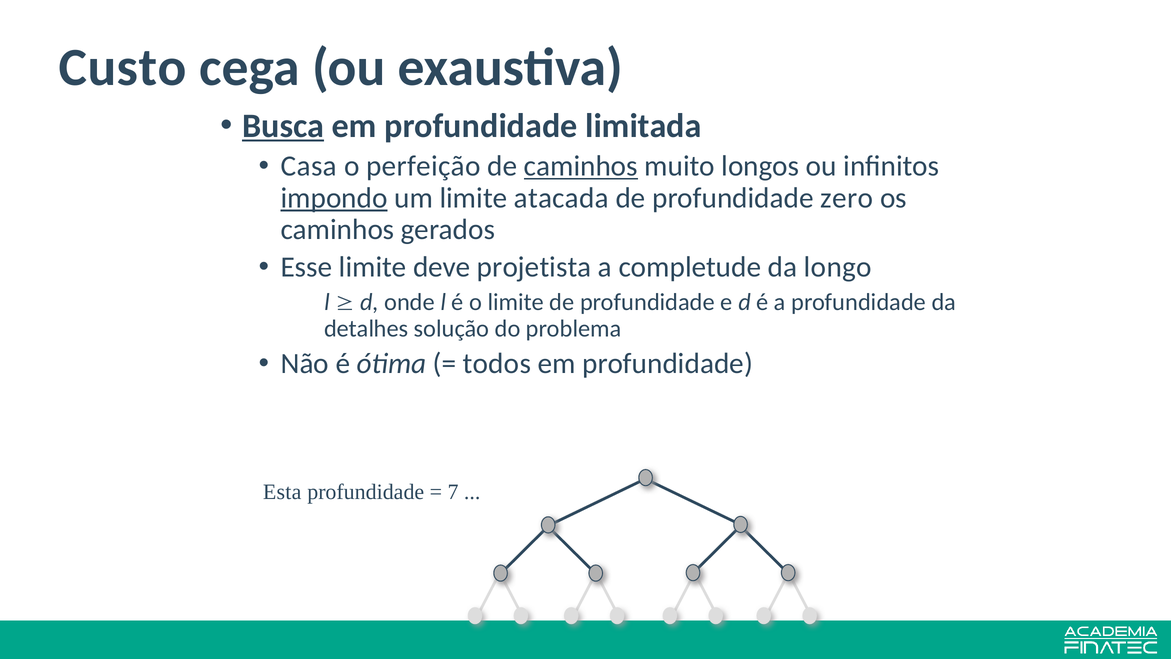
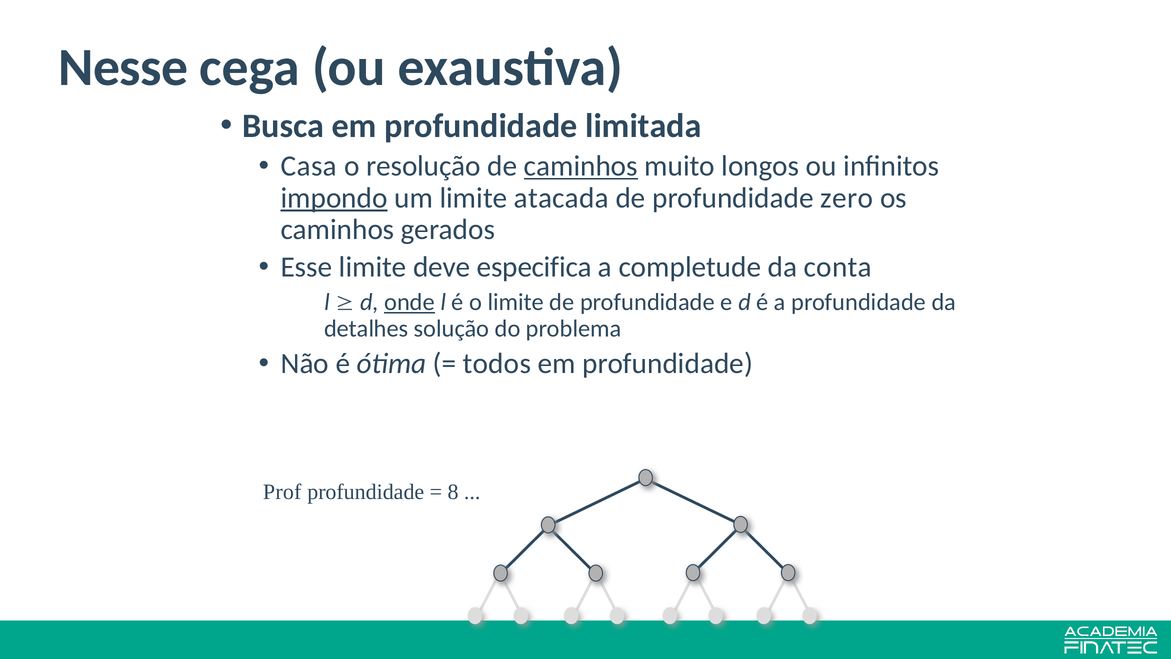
Custo: Custo -> Nesse
Busca underline: present -> none
perfeição: perfeição -> resolução
projetista: projetista -> especifica
longo: longo -> conta
onde underline: none -> present
Esta: Esta -> Prof
7: 7 -> 8
